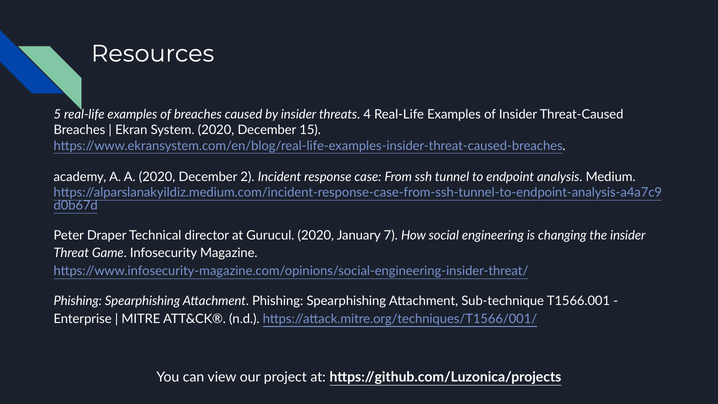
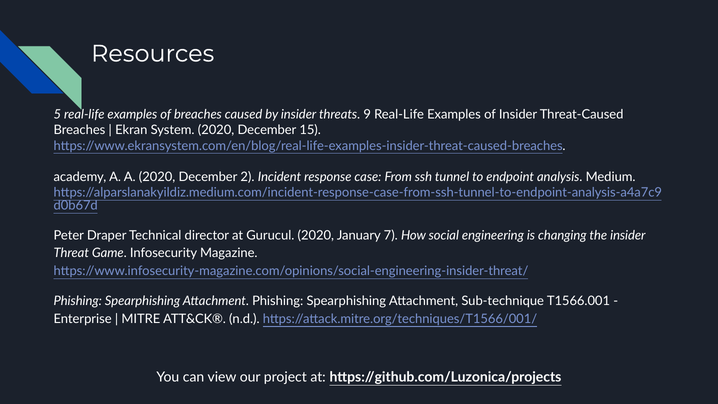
4: 4 -> 9
